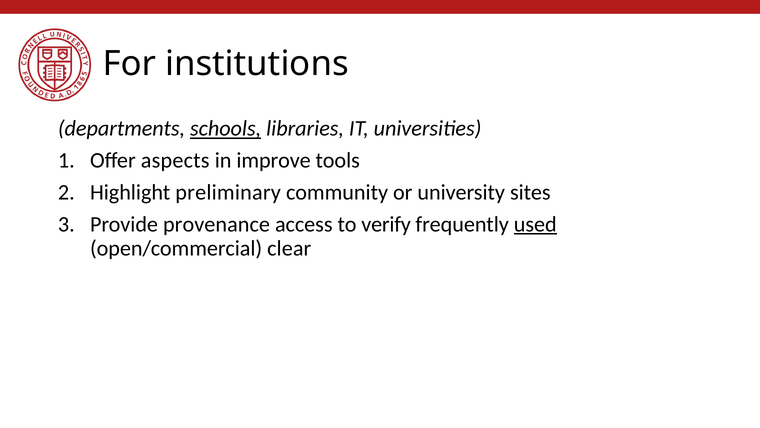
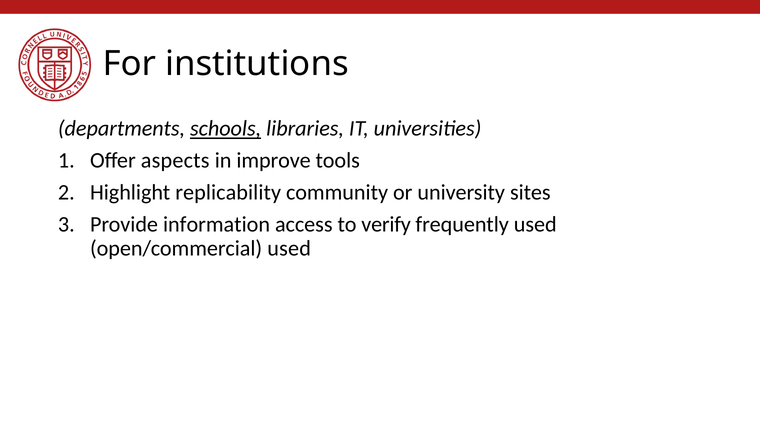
preliminary: preliminary -> replicability
provenance: provenance -> information
used at (535, 224) underline: present -> none
open/commercial clear: clear -> used
